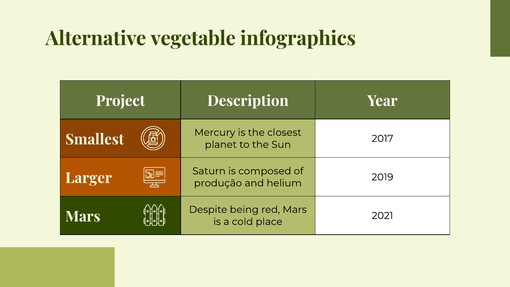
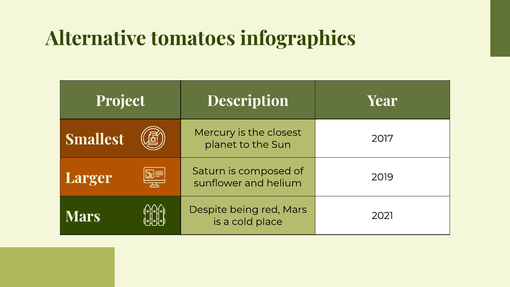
vegetable: vegetable -> tomatoes
produção: produção -> sunflower
